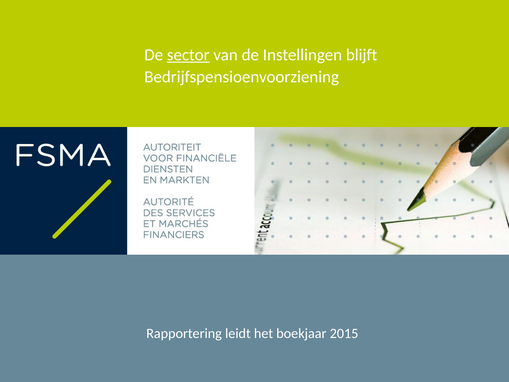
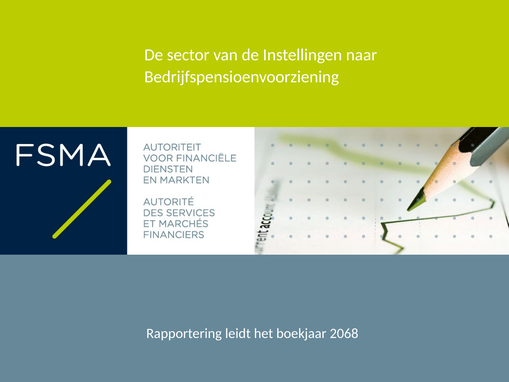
sector underline: present -> none
blijft: blijft -> naar
2015: 2015 -> 2068
